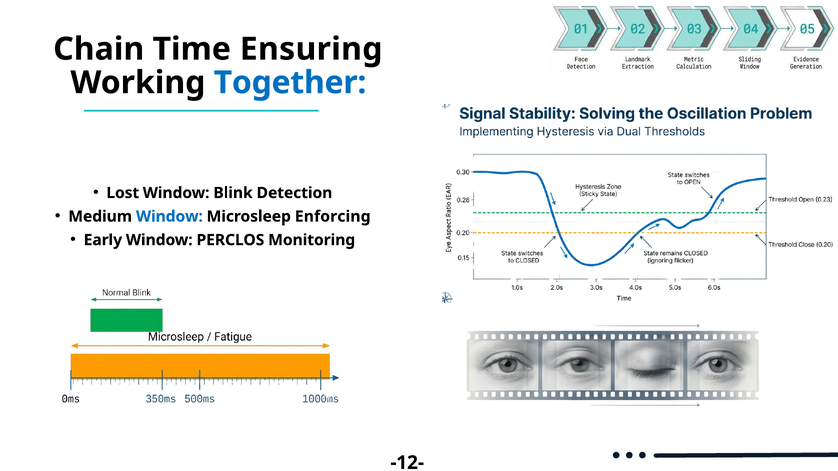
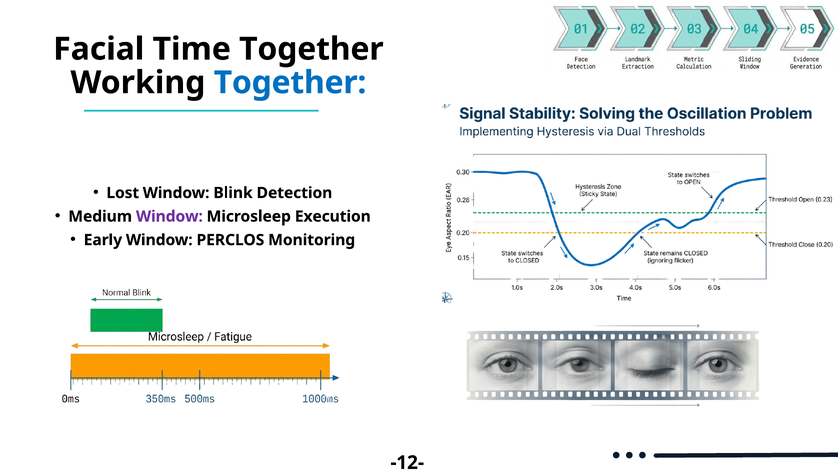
Chain: Chain -> Facial
Time Ensuring: Ensuring -> Together
Window at (169, 217) colour: blue -> purple
Enforcing: Enforcing -> Execution
